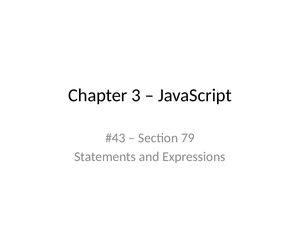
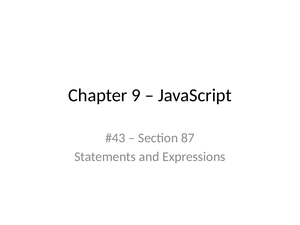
3: 3 -> 9
79: 79 -> 87
